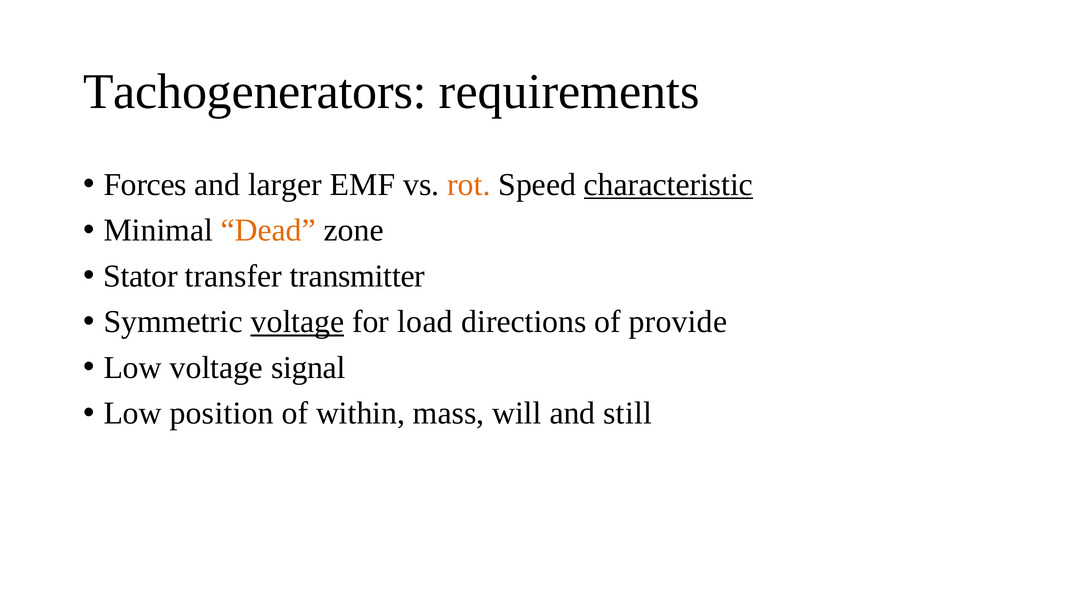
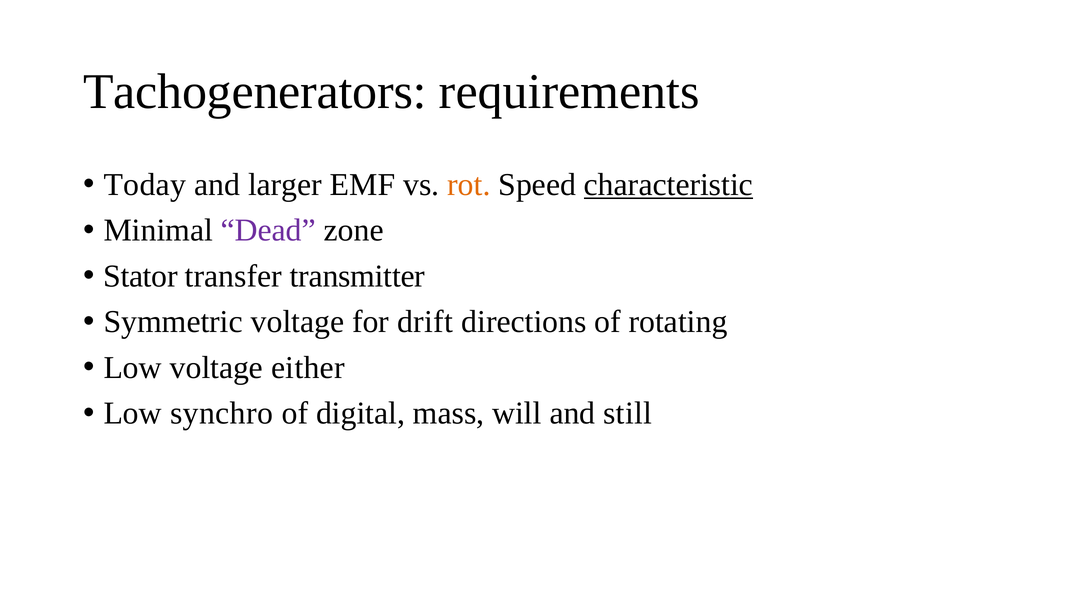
Forces: Forces -> Today
Dead colour: orange -> purple
voltage at (297, 322) underline: present -> none
load: load -> drift
provide: provide -> rotating
signal: signal -> either
position: position -> synchro
within: within -> digital
